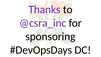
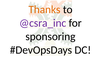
Thanks colour: purple -> orange
